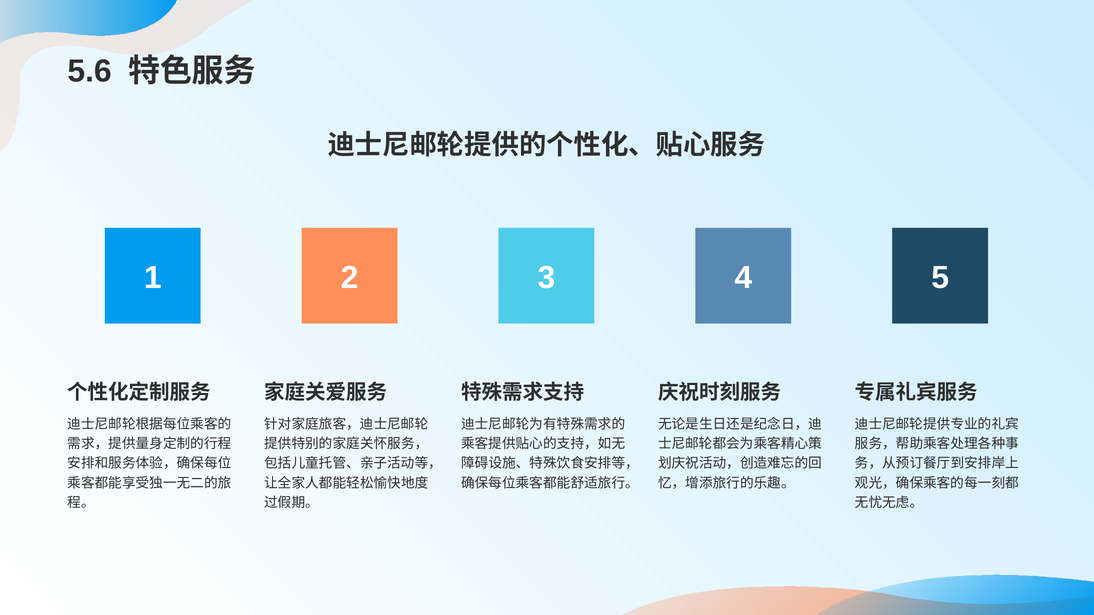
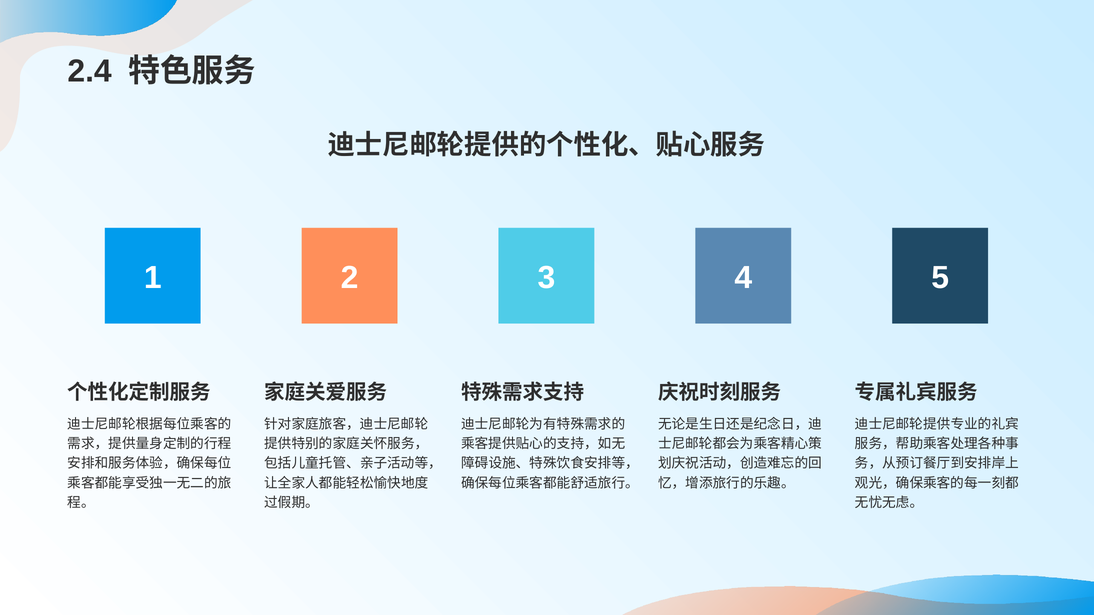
5.6: 5.6 -> 2.4
